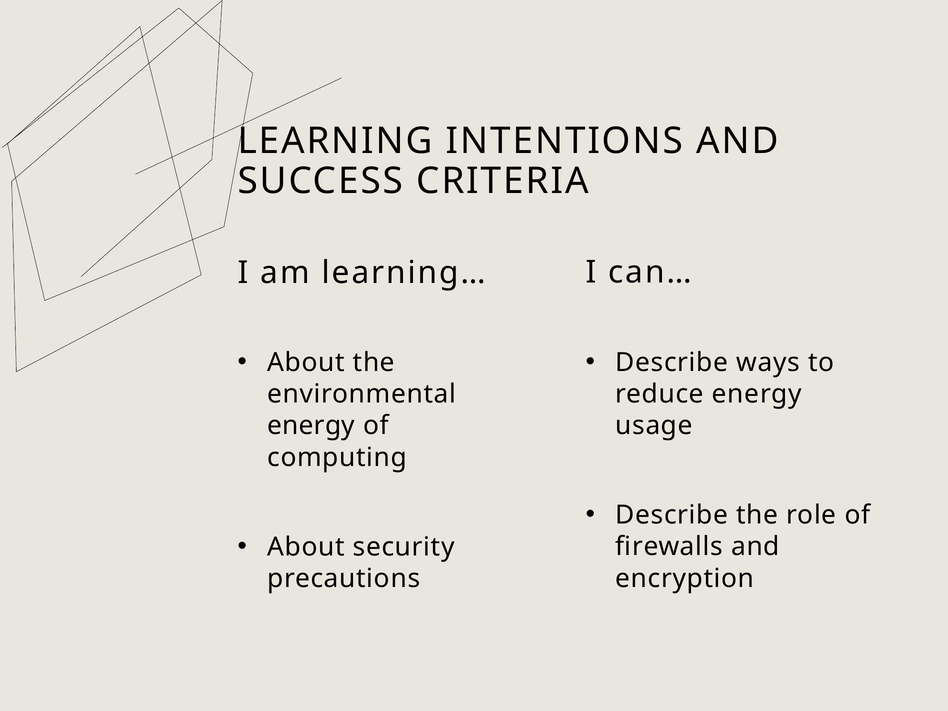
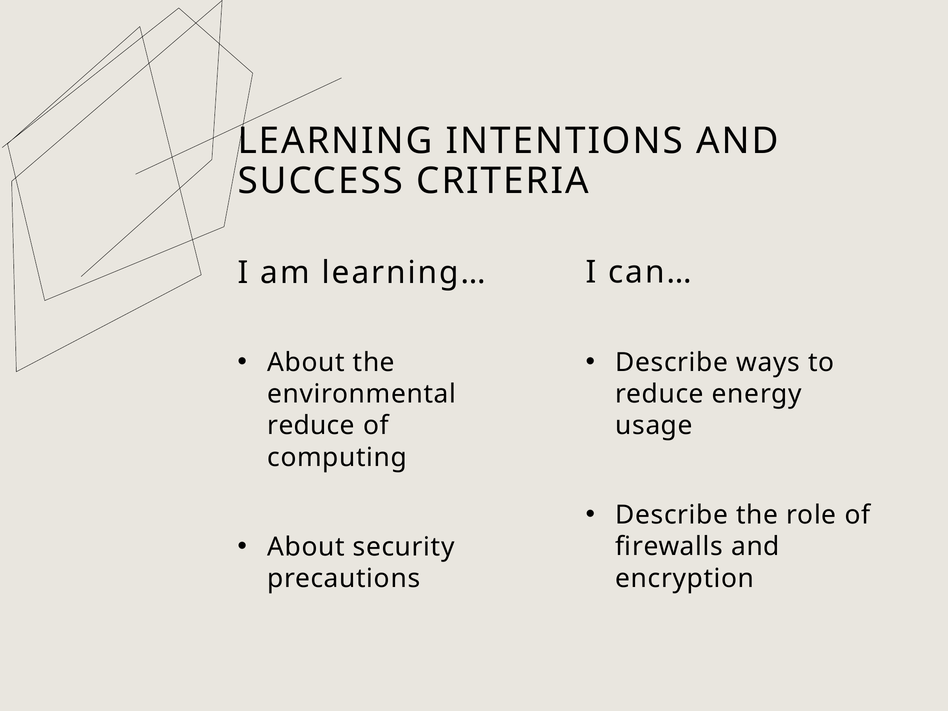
energy at (311, 426): energy -> reduce
